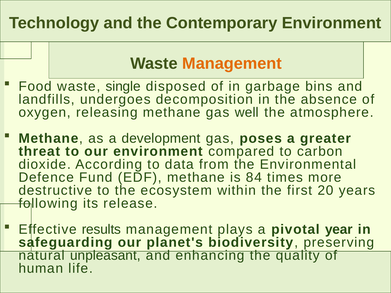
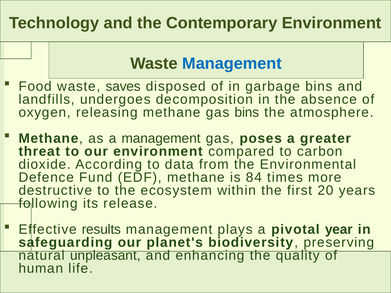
Management at (232, 63) colour: orange -> blue
single: single -> saves
gas well: well -> bins
a development: development -> management
